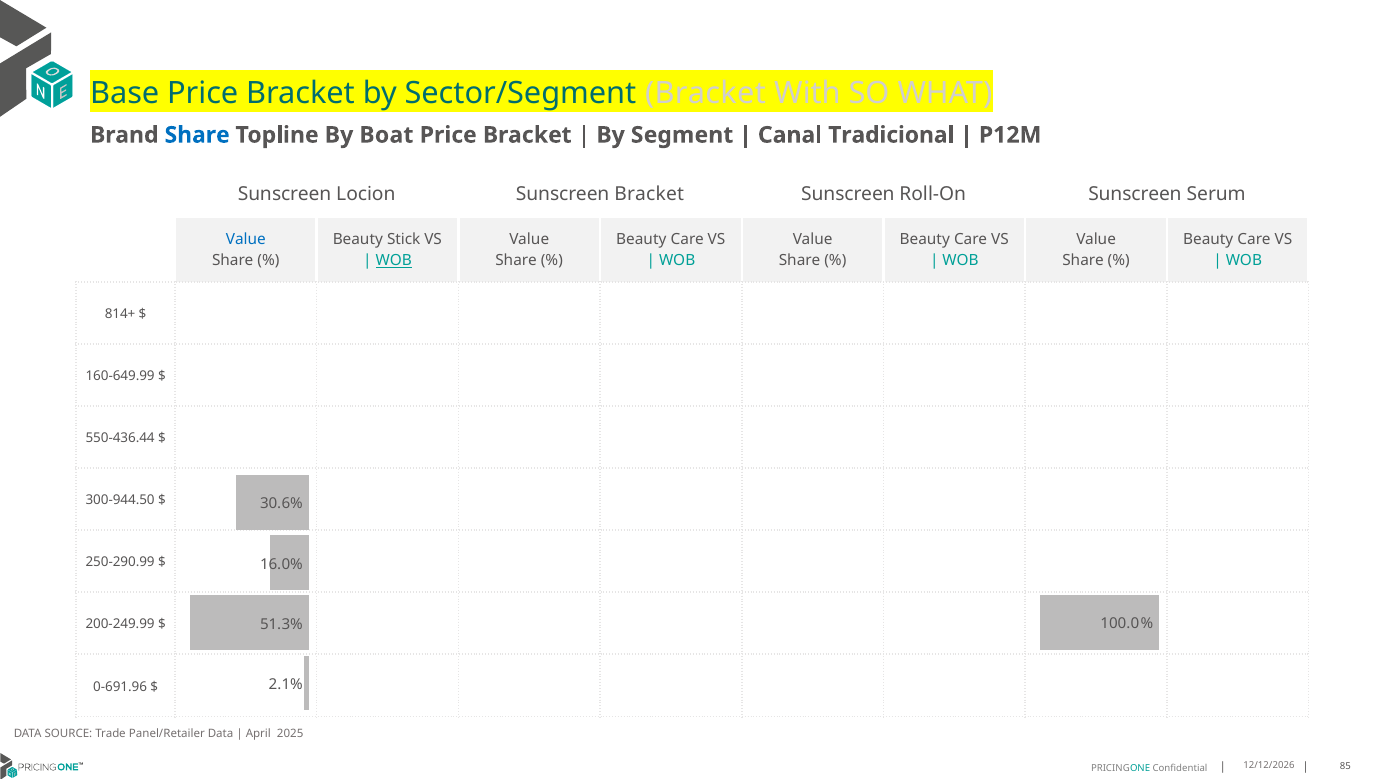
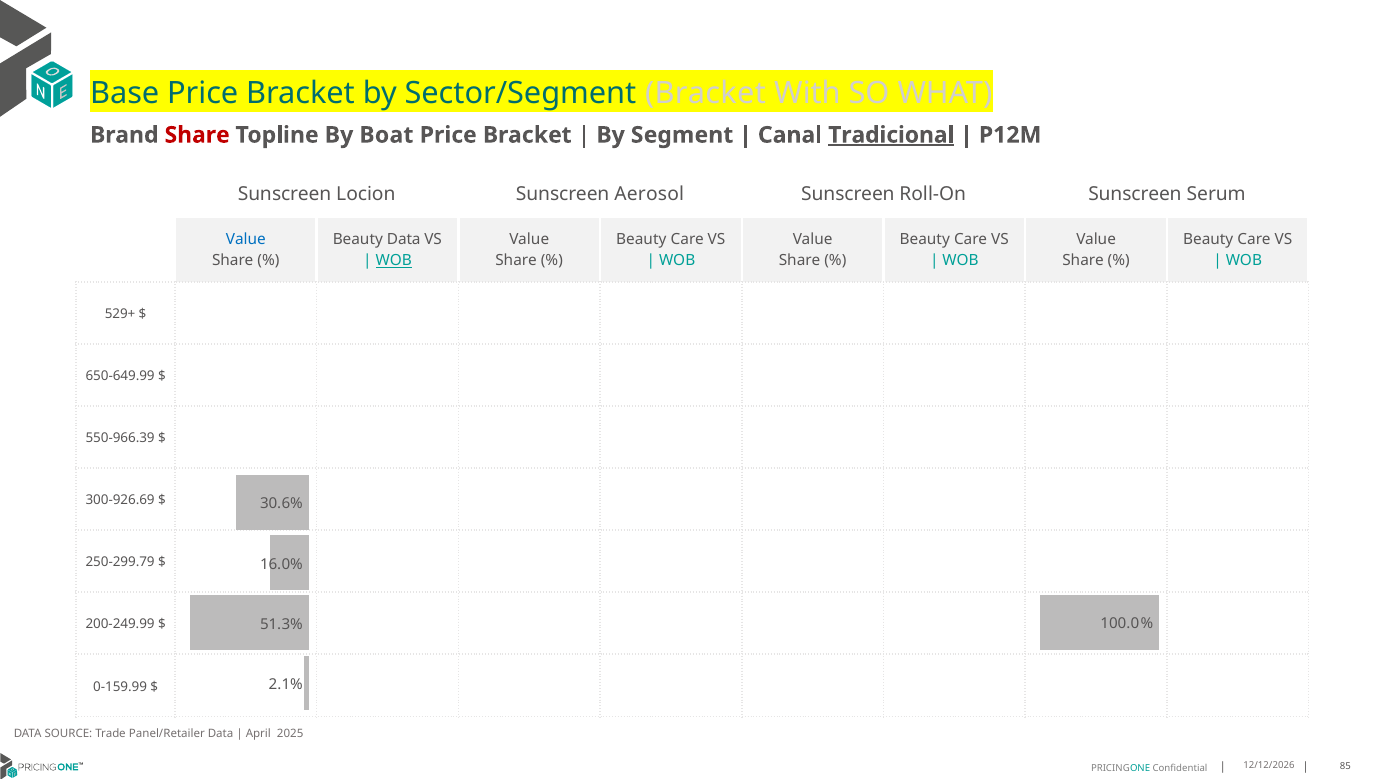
Share at (197, 135) colour: blue -> red
Tradicional underline: none -> present
Sunscreen Bracket: Bracket -> Aerosol
Beauty Stick: Stick -> Data
814+: 814+ -> 529+
160-649.99: 160-649.99 -> 650-649.99
550-436.44: 550-436.44 -> 550-966.39
300-944.50: 300-944.50 -> 300-926.69
250-290.99: 250-290.99 -> 250-299.79
0-691.96: 0-691.96 -> 0-159.99
